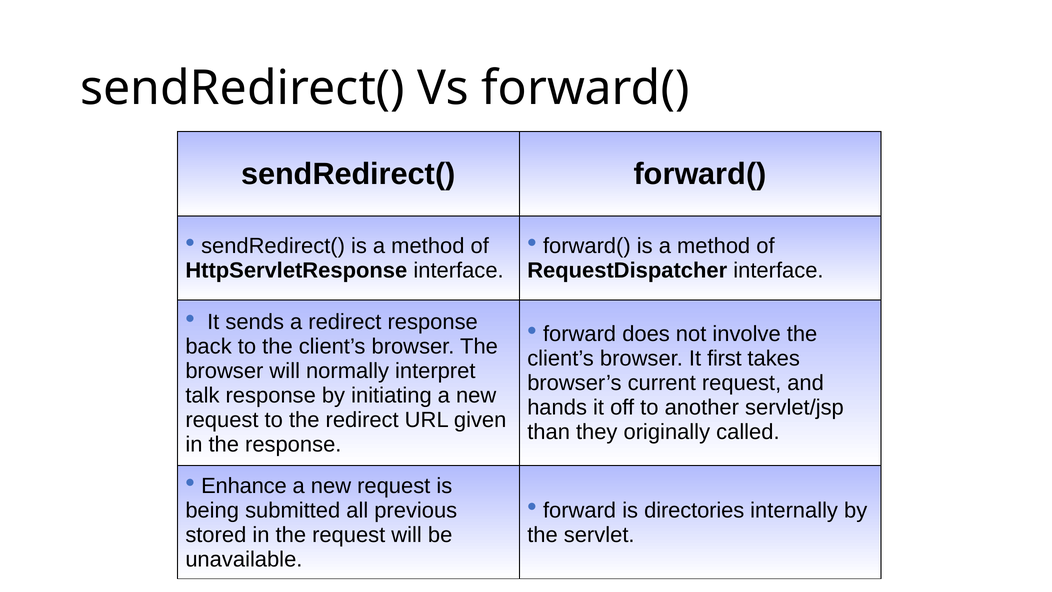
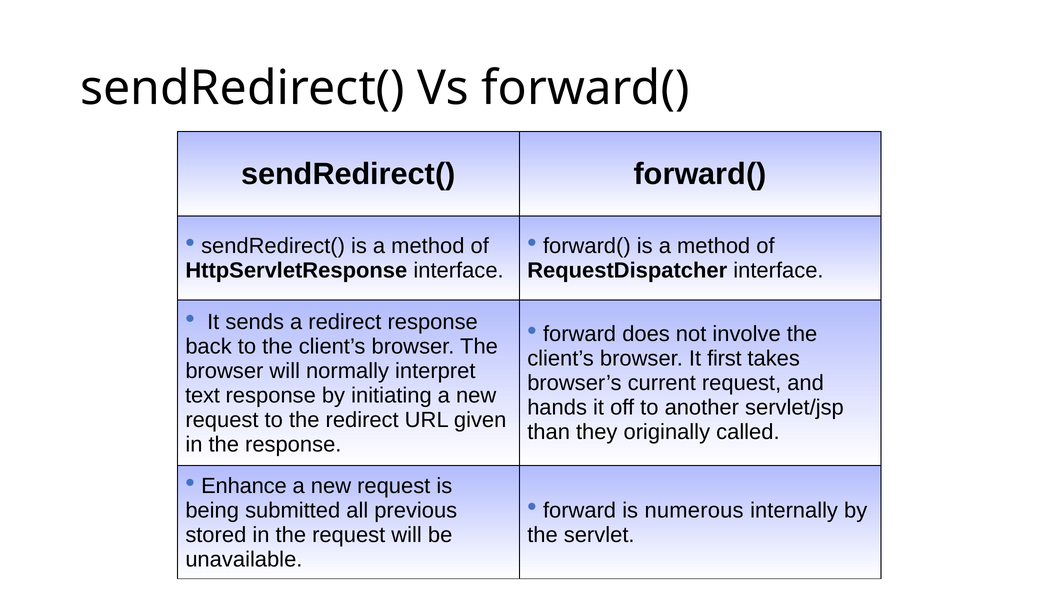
talk: talk -> text
directories: directories -> numerous
